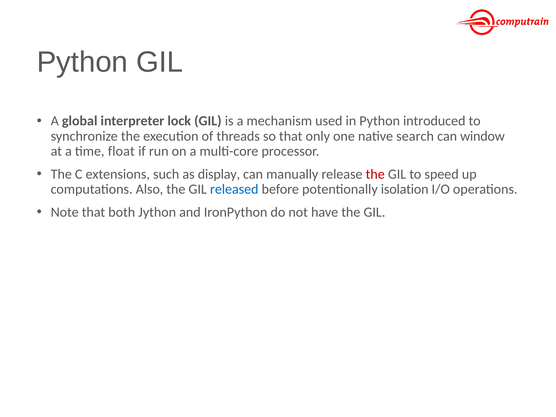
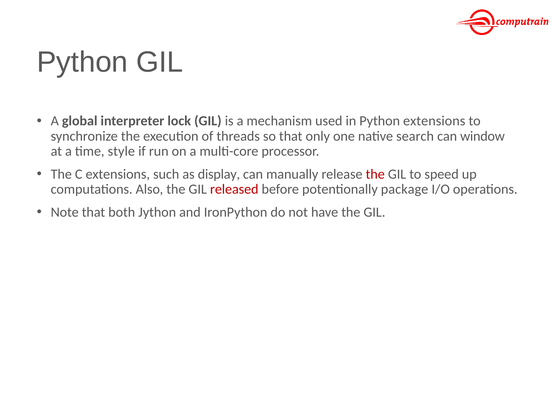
Python introduced: introduced -> extensions
float: float -> style
released colour: blue -> red
isolation: isolation -> package
